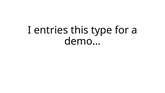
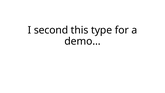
entries: entries -> second
